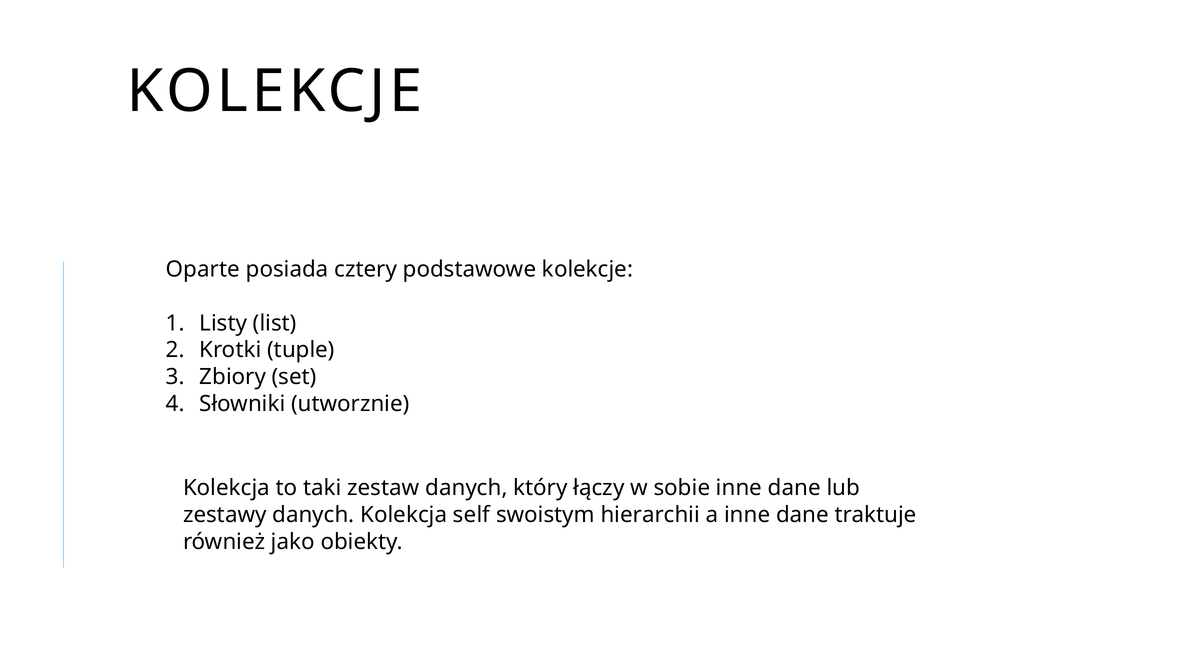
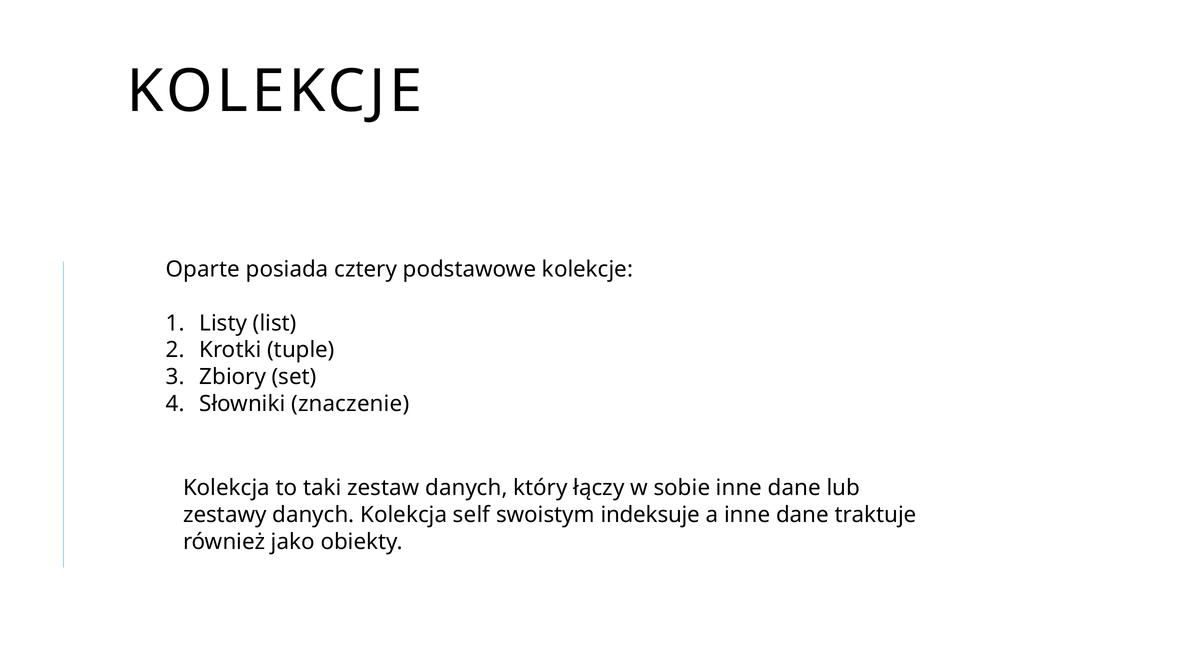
utworznie: utworznie -> znaczenie
hierarchii: hierarchii -> indeksuje
